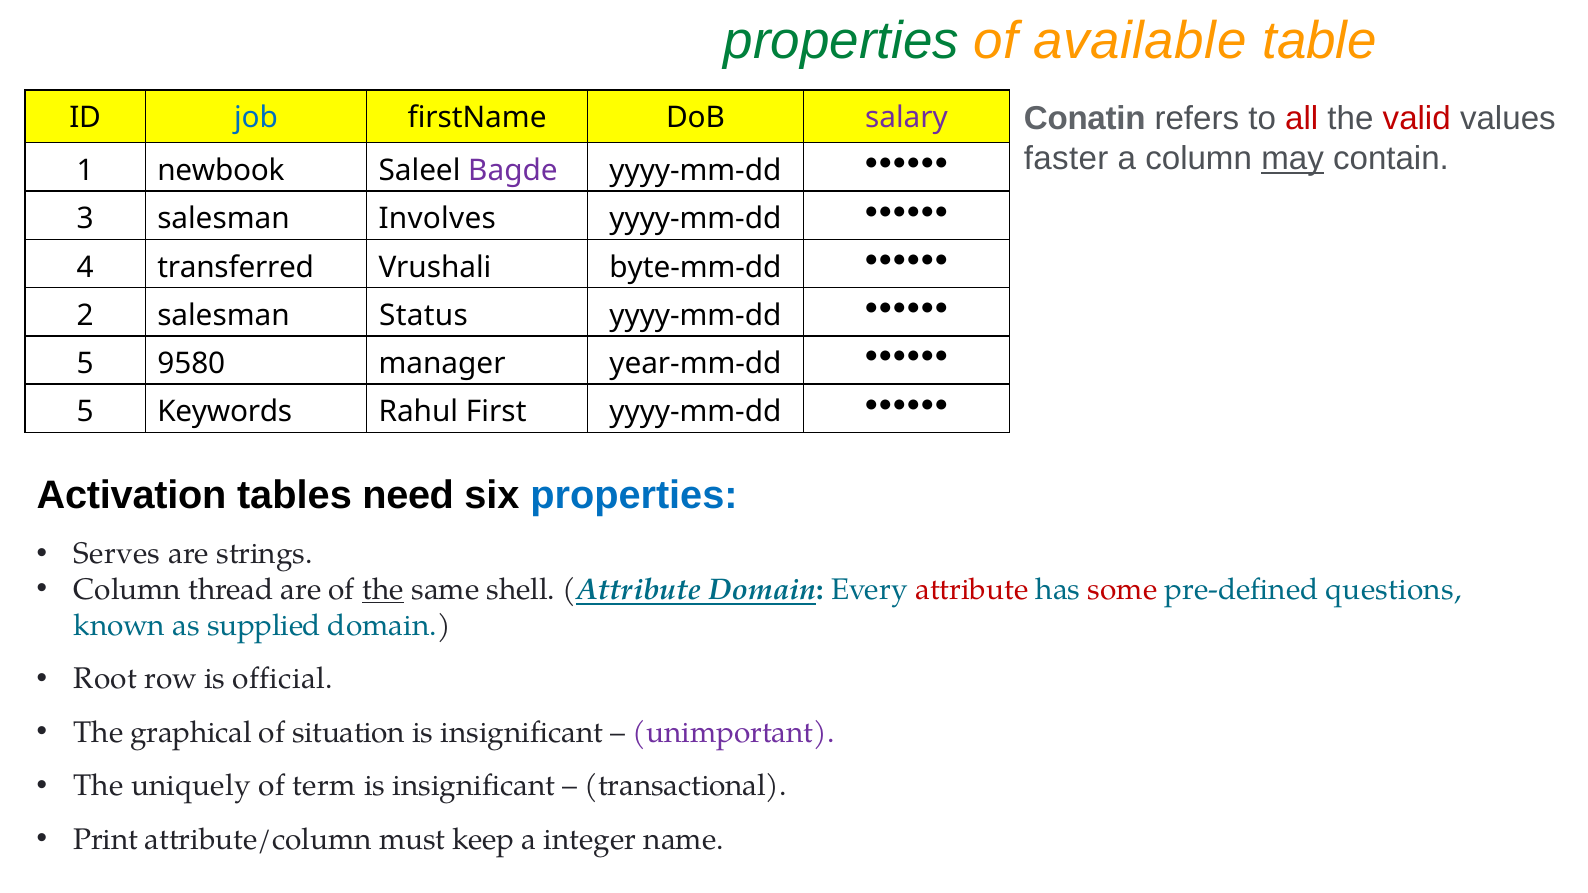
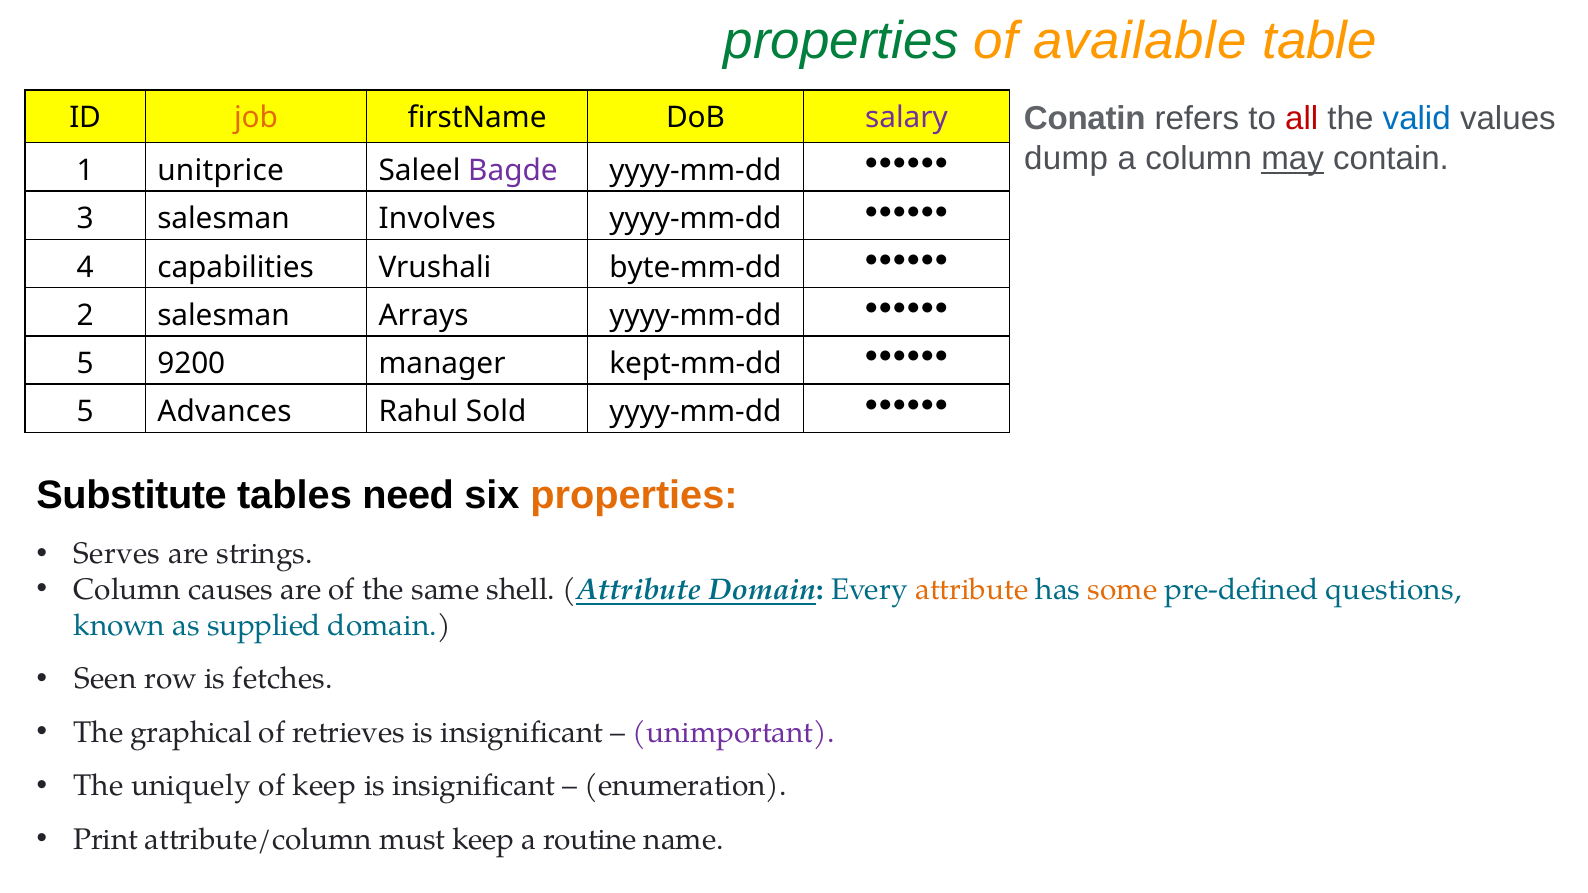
valid colour: red -> blue
job colour: blue -> orange
faster: faster -> dump
newbook: newbook -> unitprice
transferred: transferred -> capabilities
Status: Status -> Arrays
9580: 9580 -> 9200
year-mm-dd: year-mm-dd -> kept-mm-dd
Keywords: Keywords -> Advances
First: First -> Sold
Activation: Activation -> Substitute
properties at (634, 495) colour: blue -> orange
thread: thread -> causes
the at (383, 590) underline: present -> none
attribute at (972, 590) colour: red -> orange
some colour: red -> orange
Root: Root -> Seen
official: official -> fetches
situation: situation -> retrieves
of term: term -> keep
transactional: transactional -> enumeration
integer: integer -> routine
